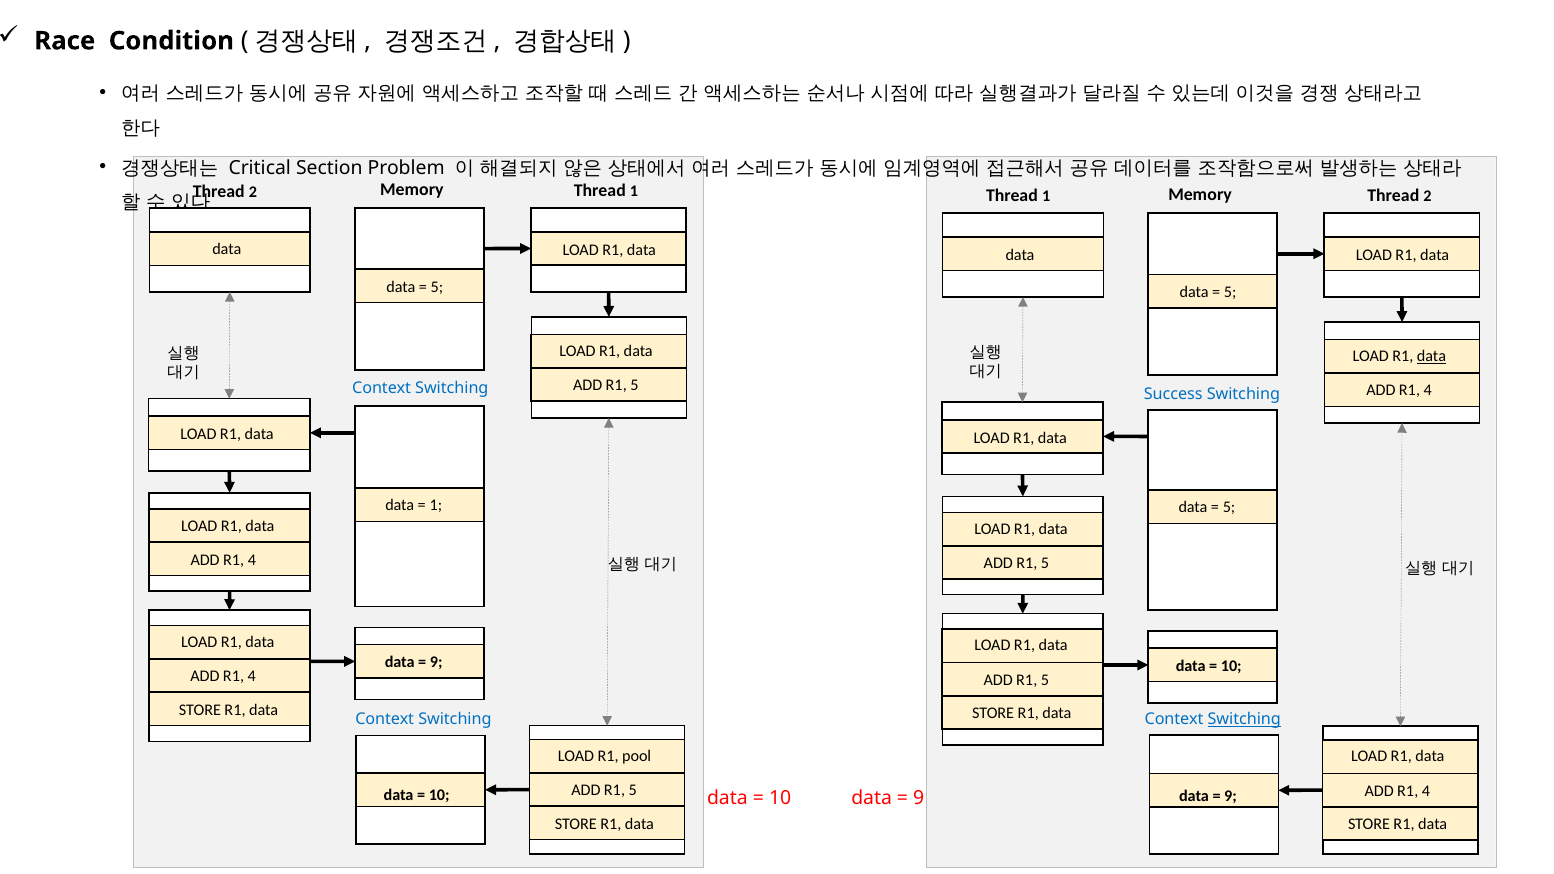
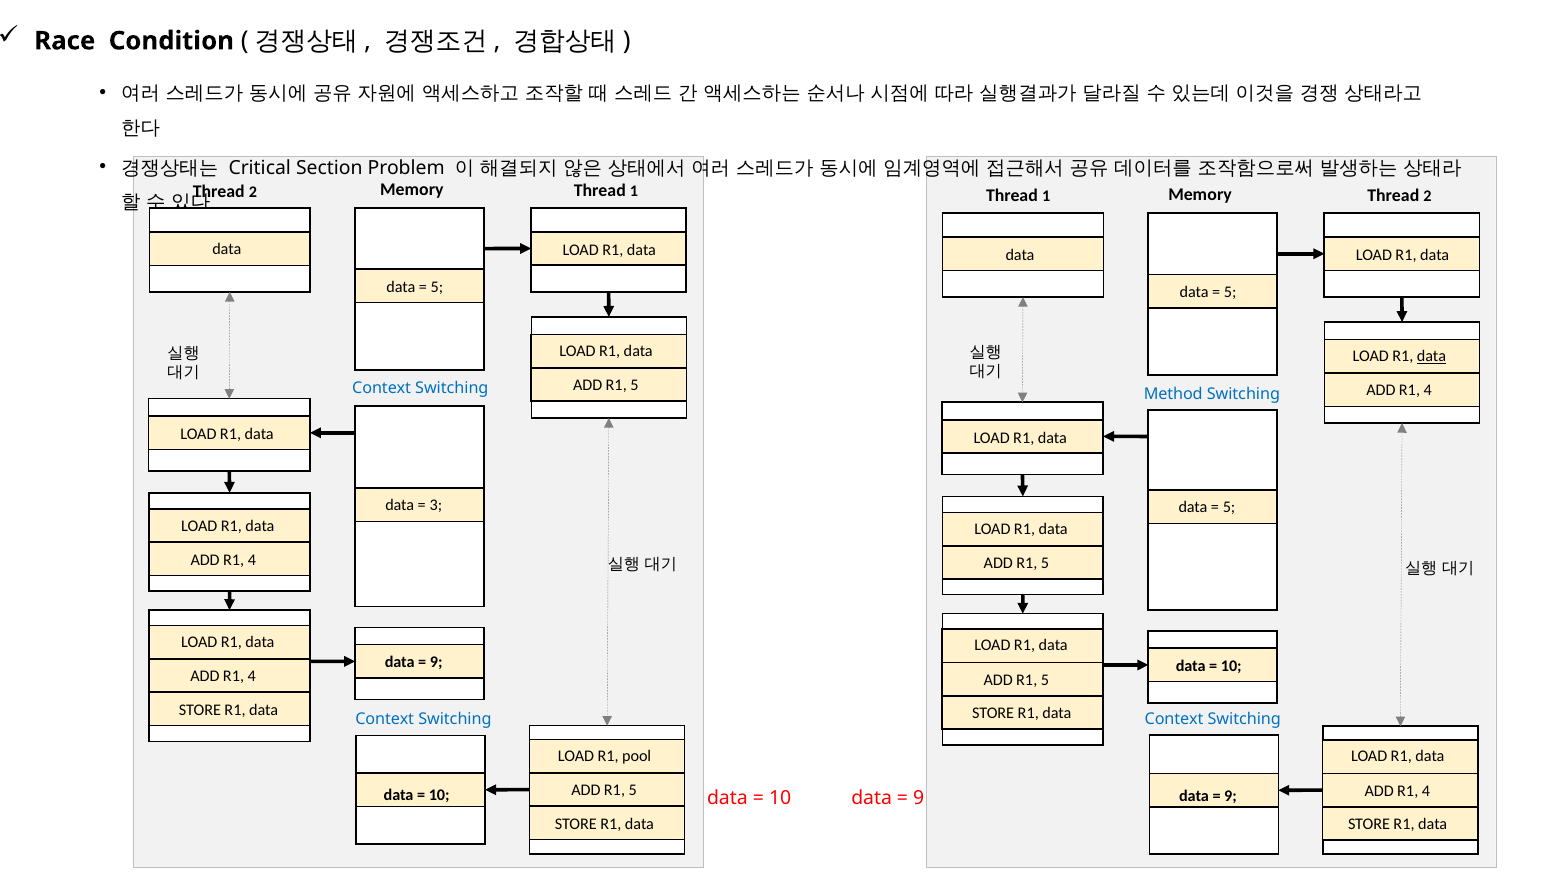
Success: Success -> Method
1 at (436, 506): 1 -> 3
Switching at (1244, 719) underline: present -> none
